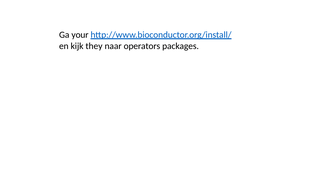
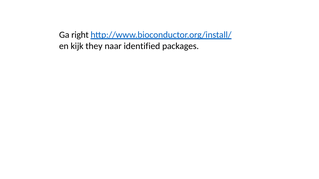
your: your -> right
operators: operators -> identified
